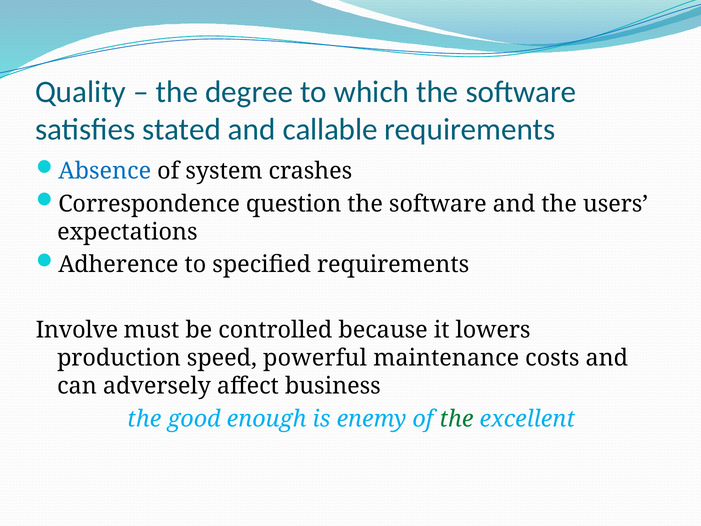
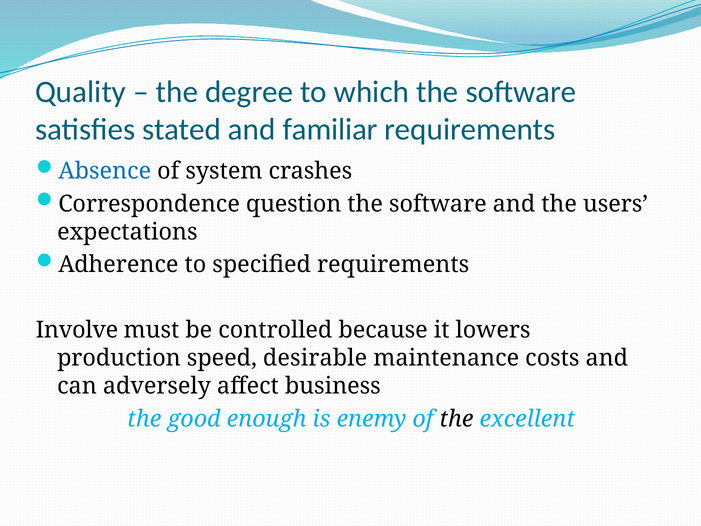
callable: callable -> familiar
powerful: powerful -> desirable
the at (456, 419) colour: green -> black
